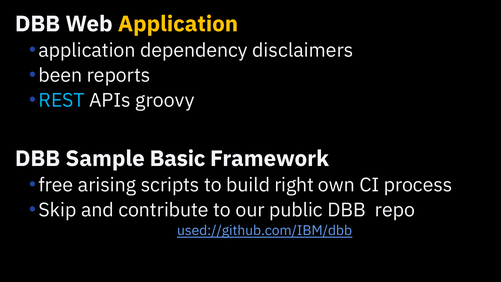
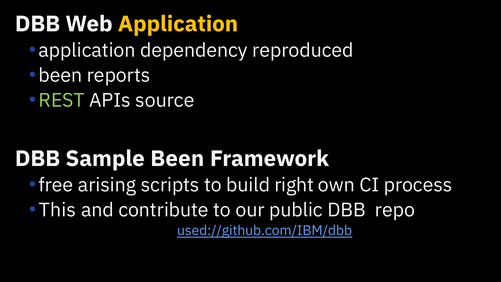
disclaimers: disclaimers -> reproduced
REST colour: light blue -> light green
groovy: groovy -> source
Sample Basic: Basic -> Been
Skip: Skip -> This
